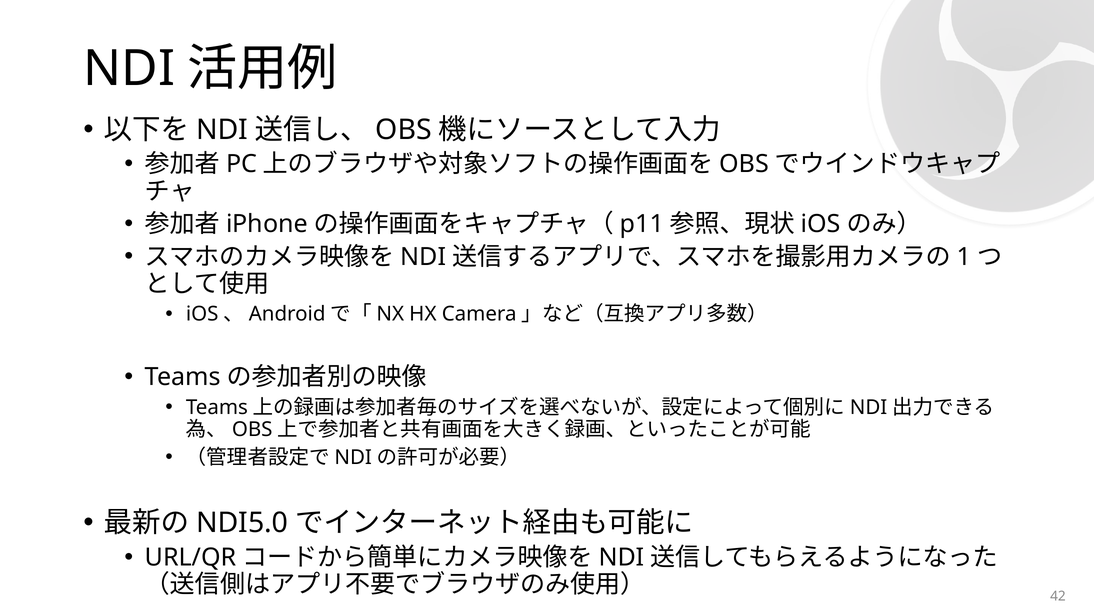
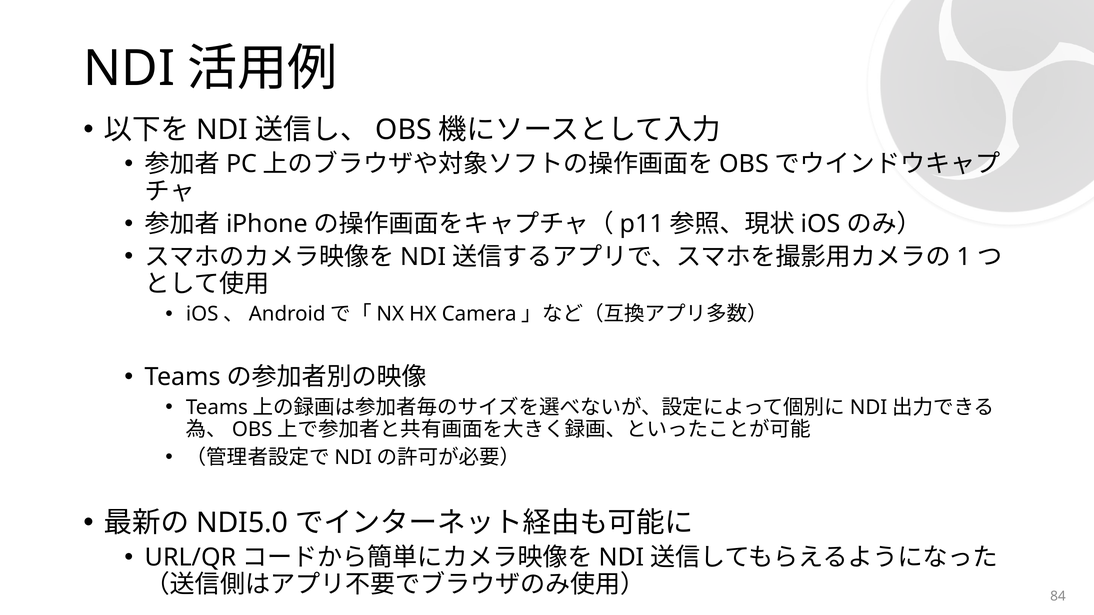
42: 42 -> 84
